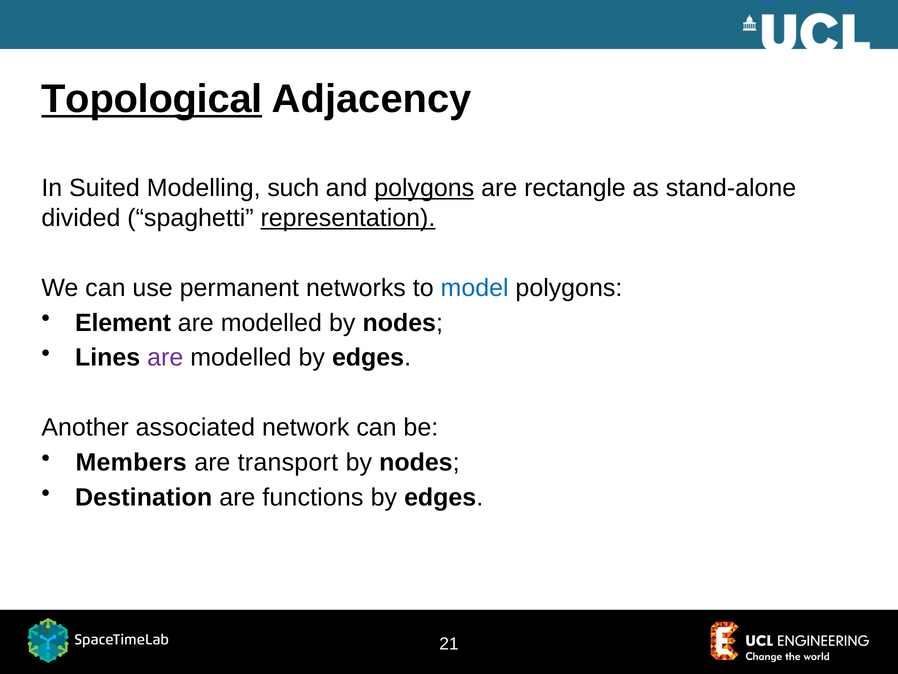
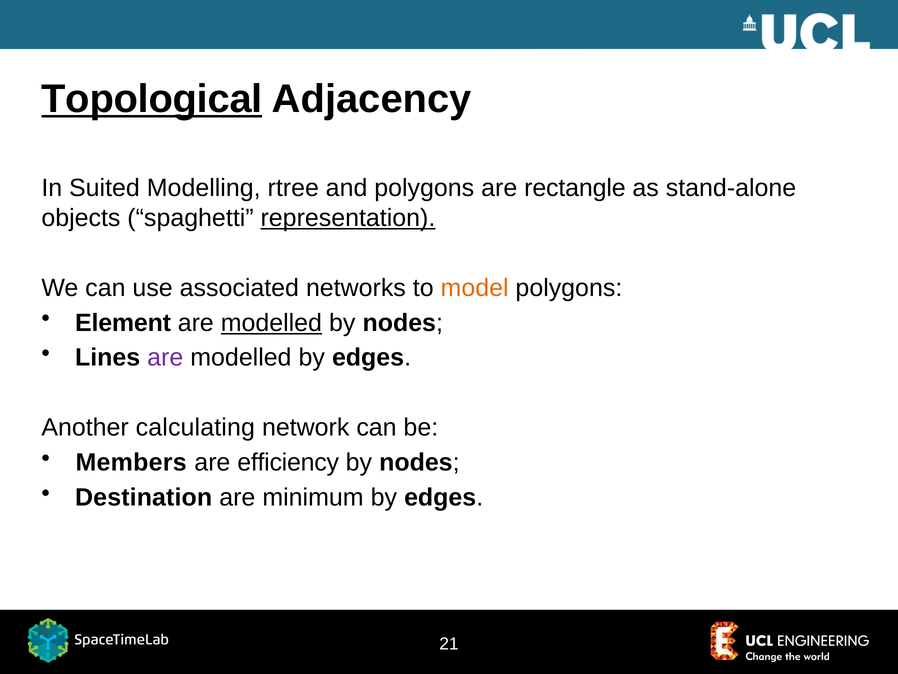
such: such -> rtree
polygons at (424, 188) underline: present -> none
divided: divided -> objects
permanent: permanent -> associated
model colour: blue -> orange
modelled at (271, 323) underline: none -> present
associated: associated -> calculating
transport: transport -> efficiency
functions: functions -> minimum
